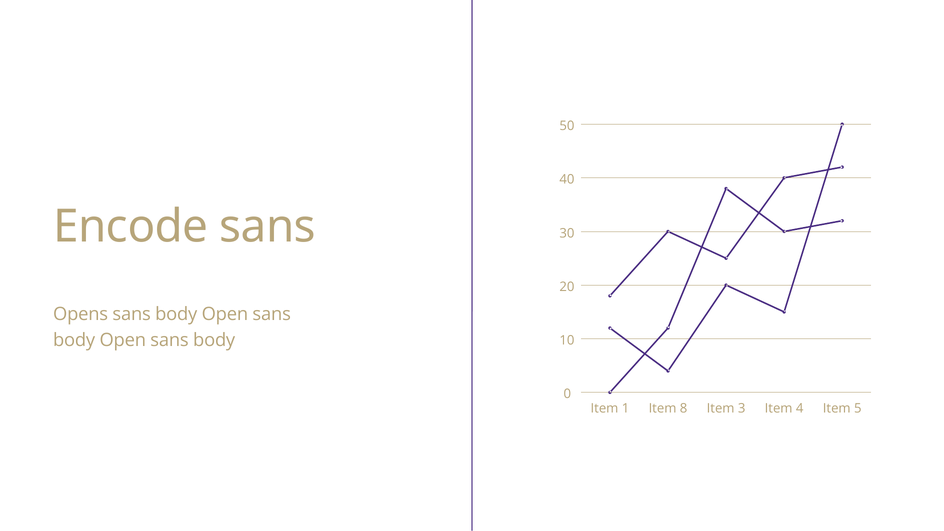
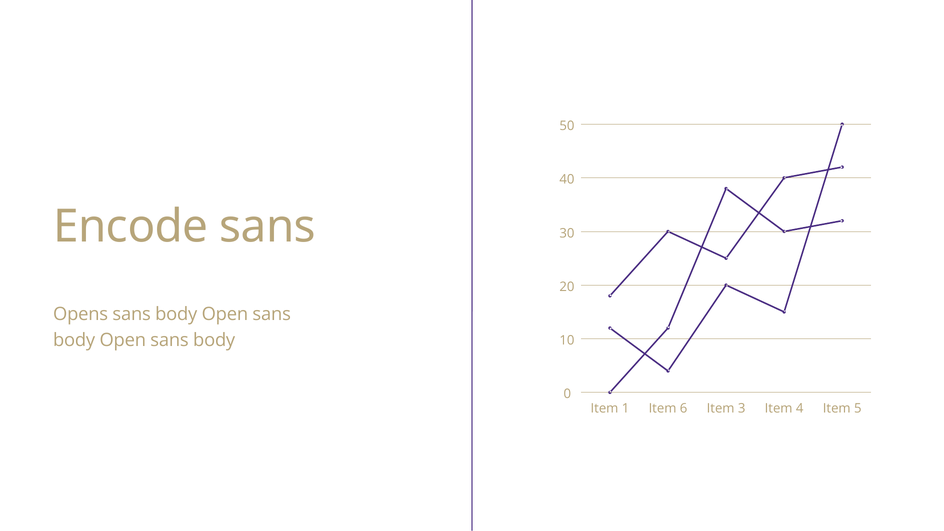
8: 8 -> 6
